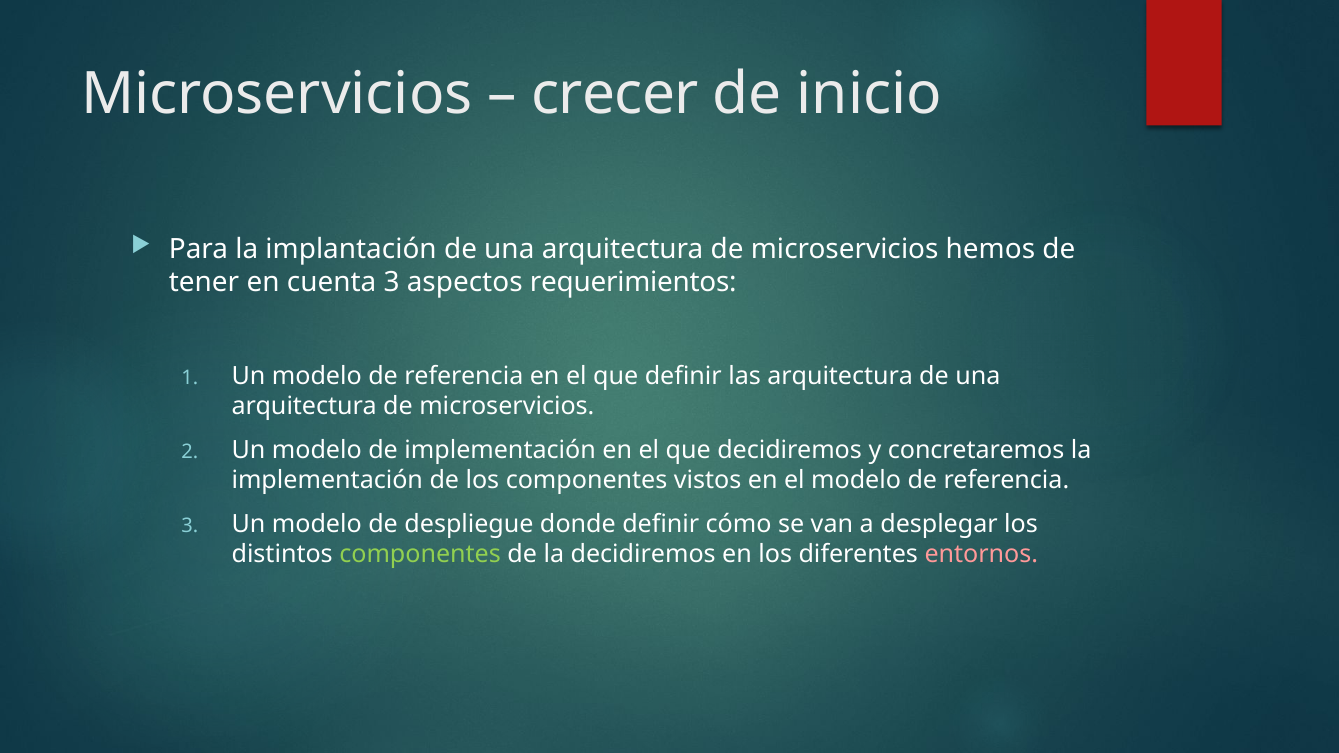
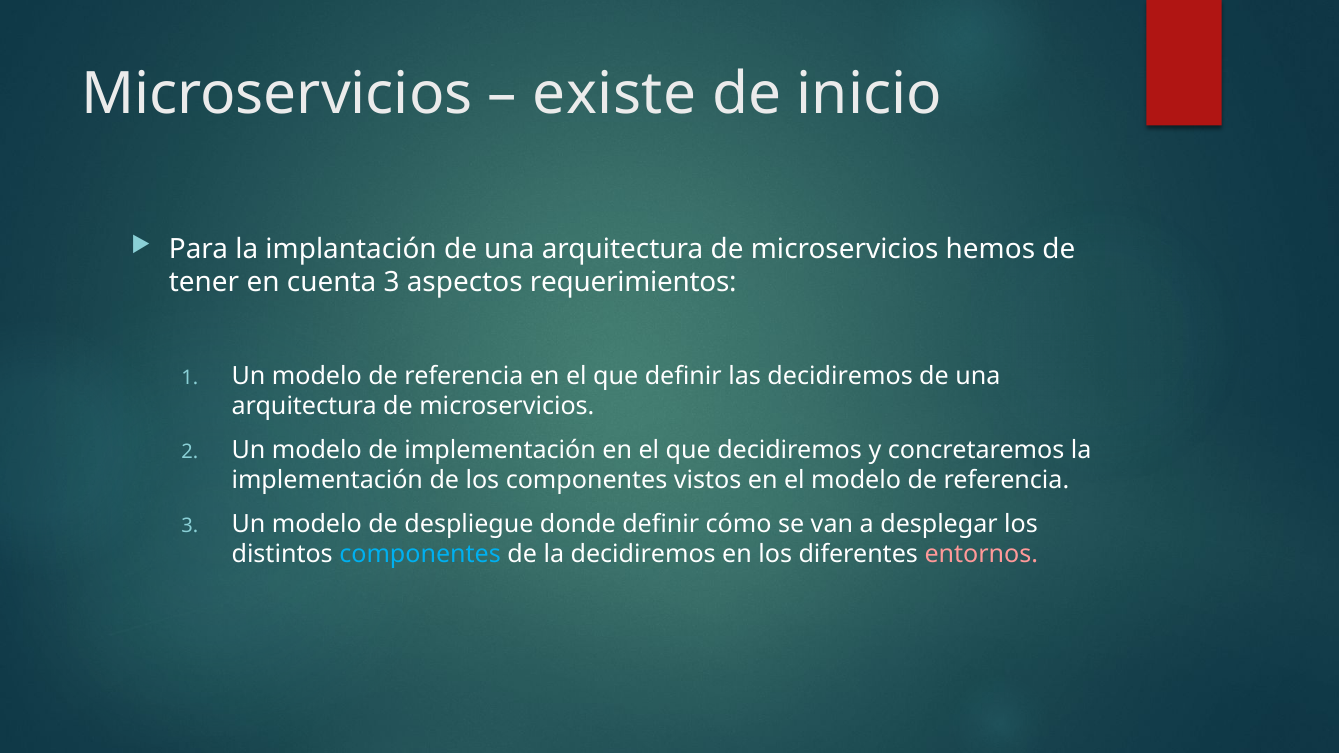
crecer: crecer -> existe
las arquitectura: arquitectura -> decidiremos
componentes at (420, 554) colour: light green -> light blue
